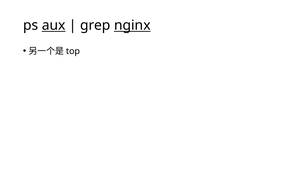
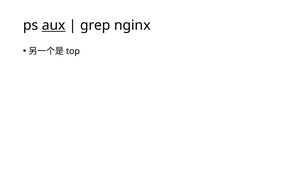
nginx underline: present -> none
